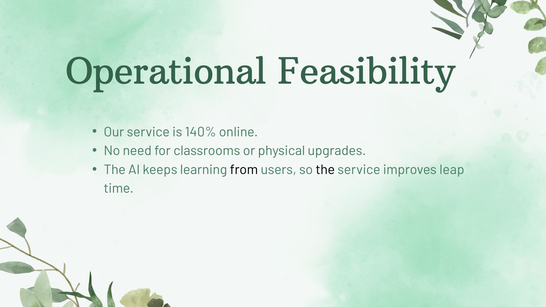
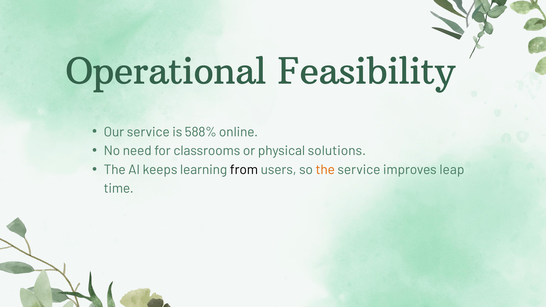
140%: 140% -> 588%
upgrades: upgrades -> solutions
the at (325, 170) colour: black -> orange
